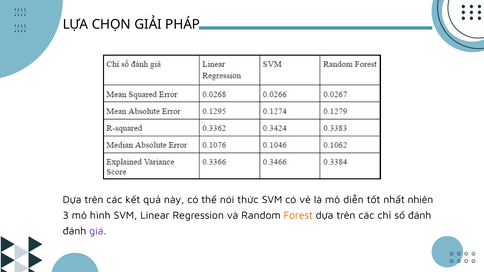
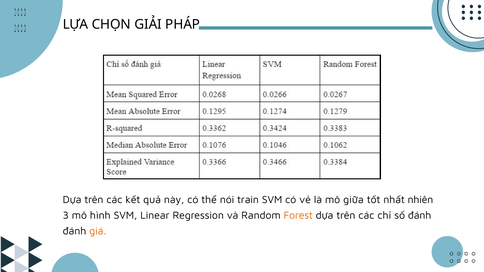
thức: thức -> train
diễn: diễn -> giữa
giá colour: purple -> orange
